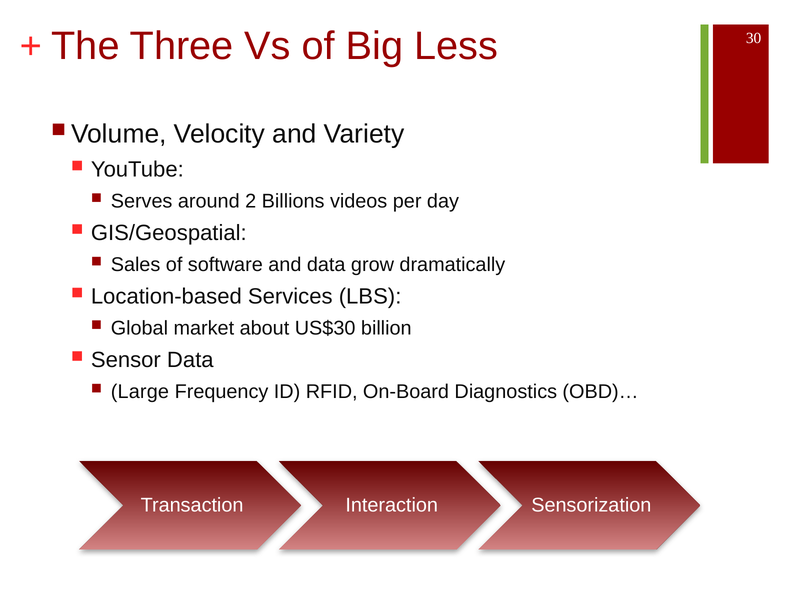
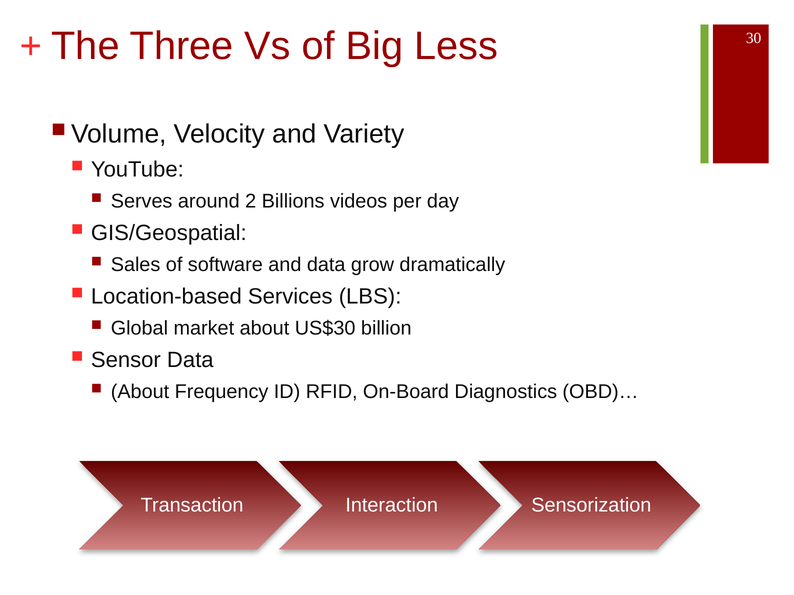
Large at (140, 392): Large -> About
